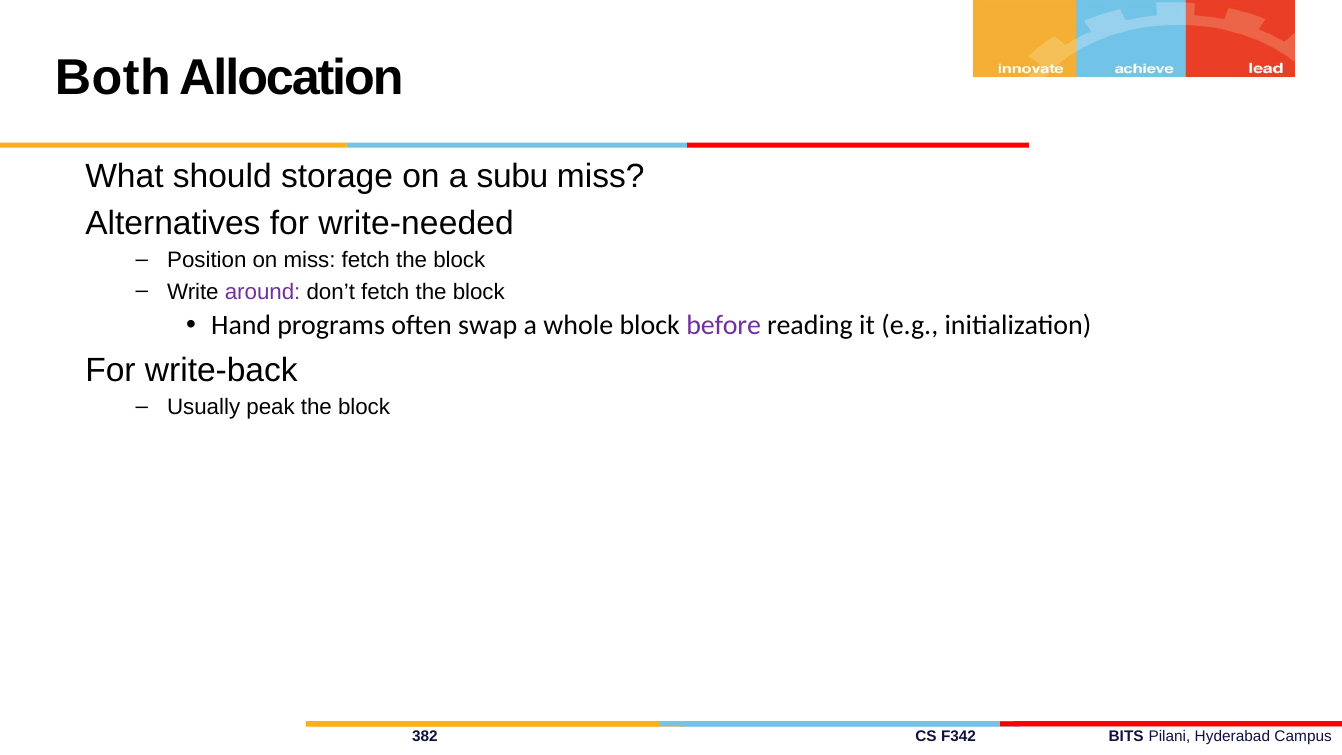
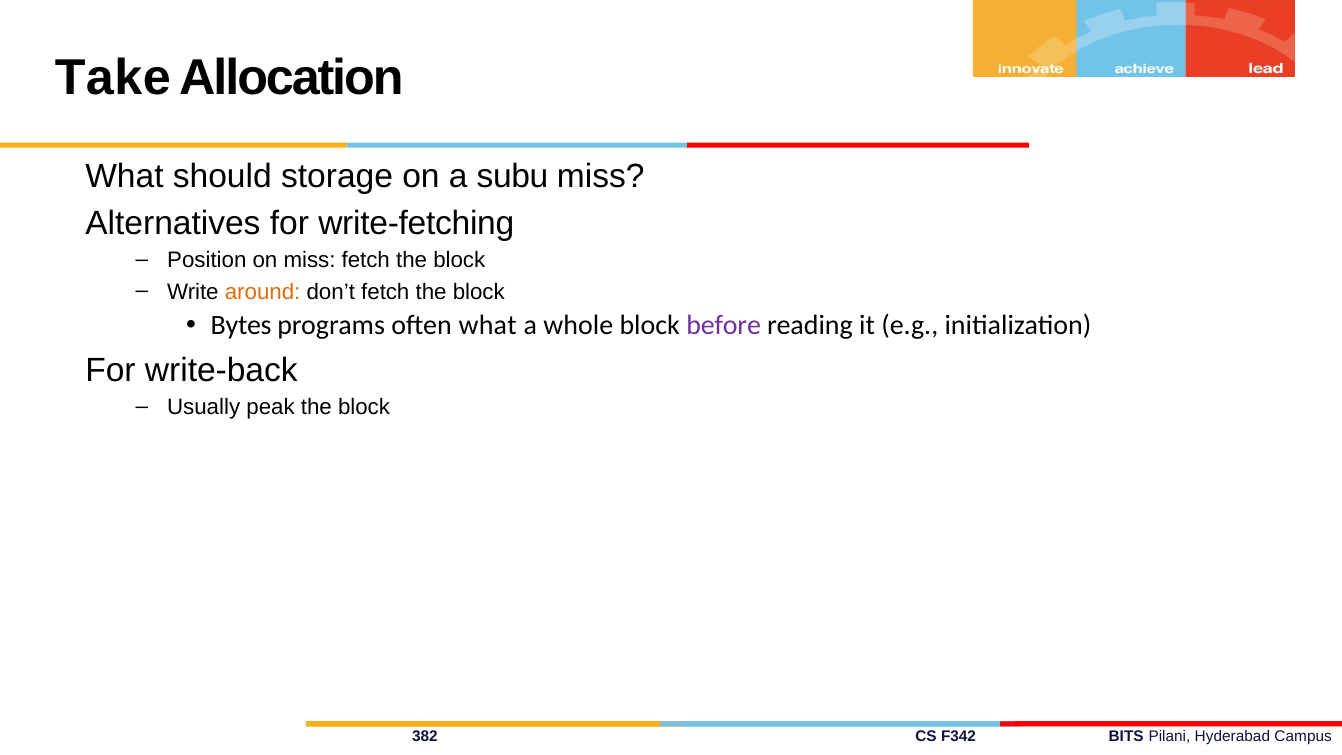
Both: Both -> Take
write-needed: write-needed -> write-fetching
around colour: purple -> orange
Hand: Hand -> Bytes
often swap: swap -> what
